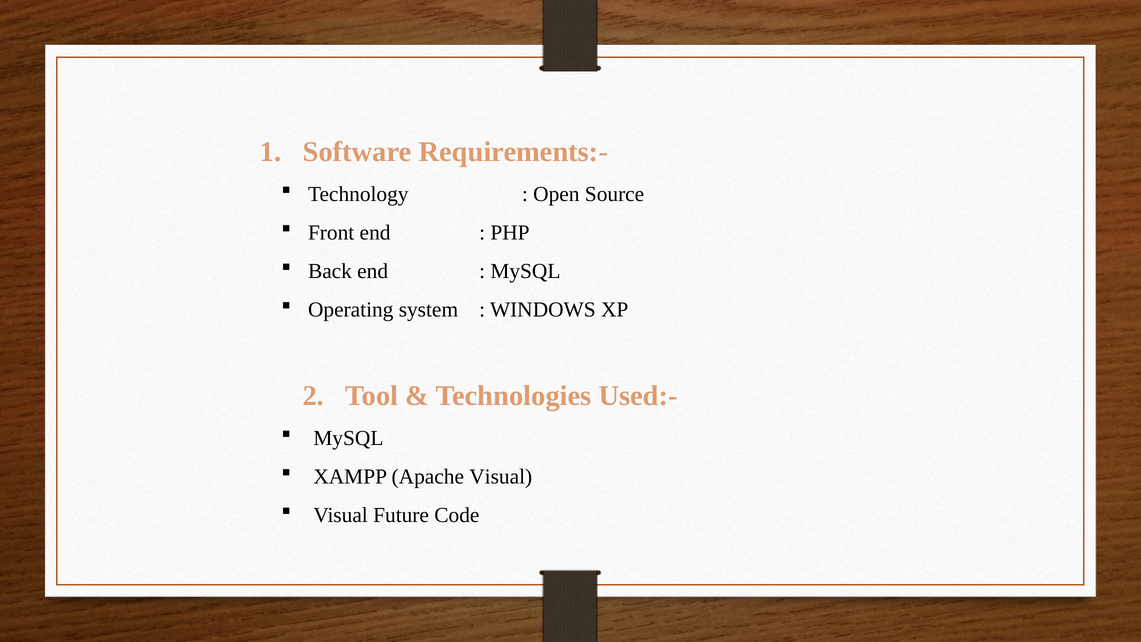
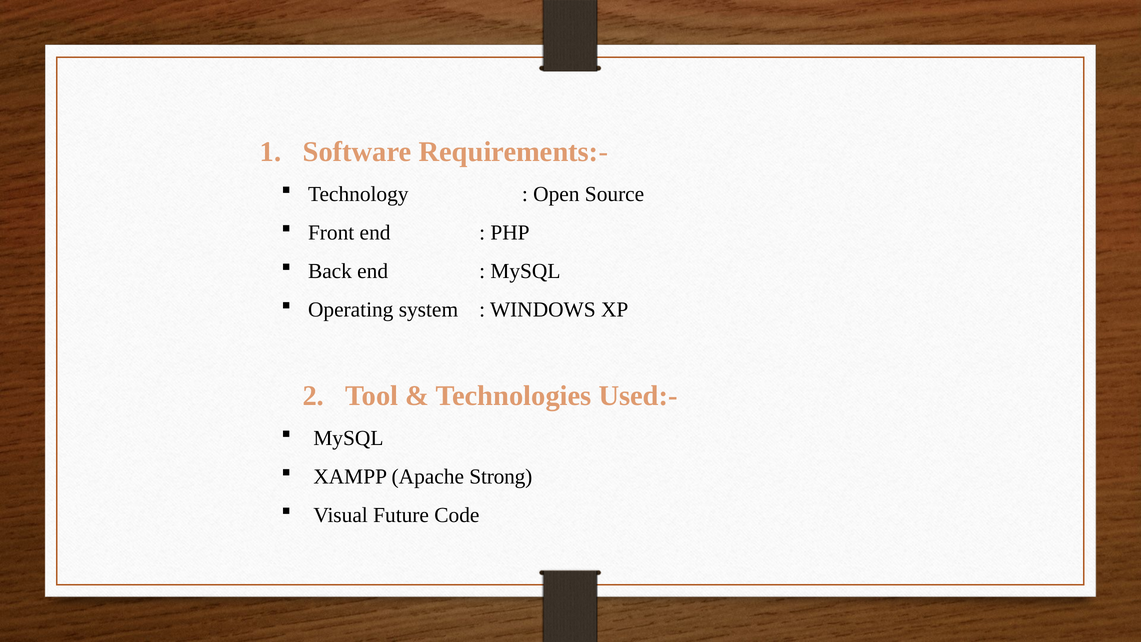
Apache Visual: Visual -> Strong
